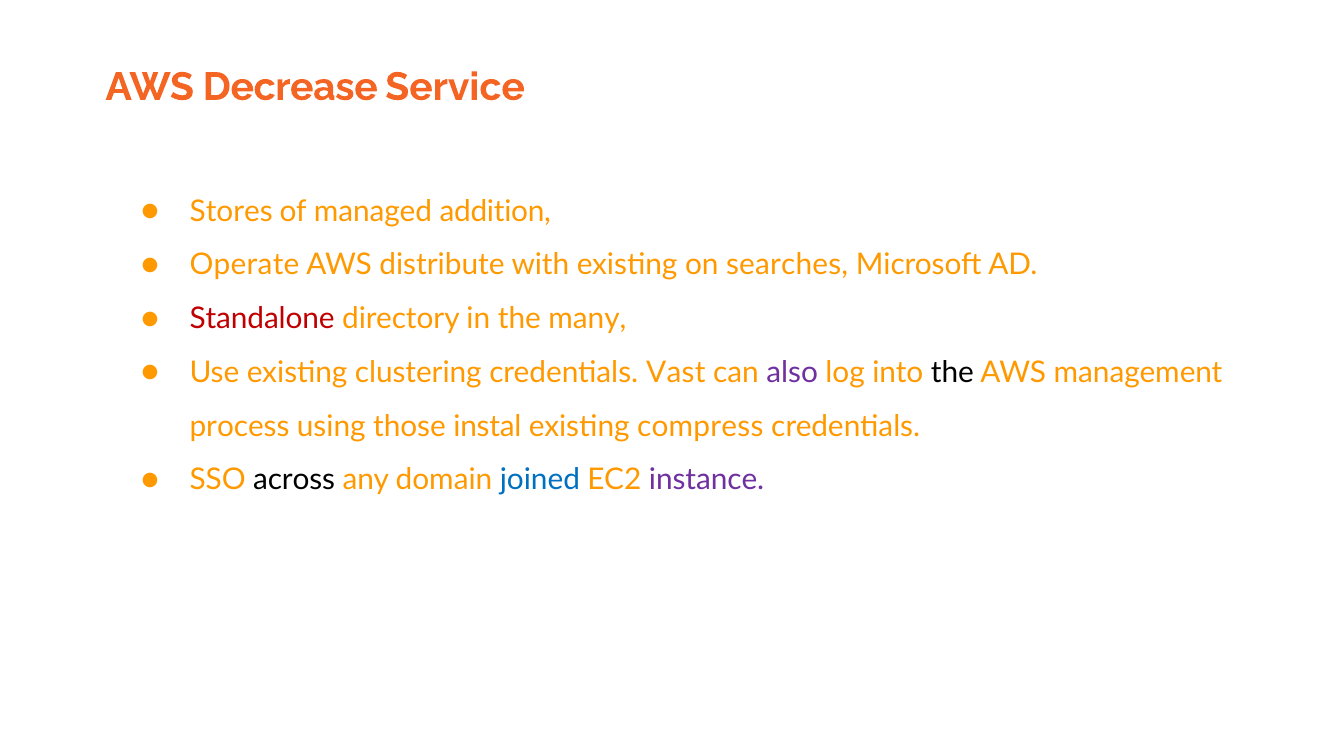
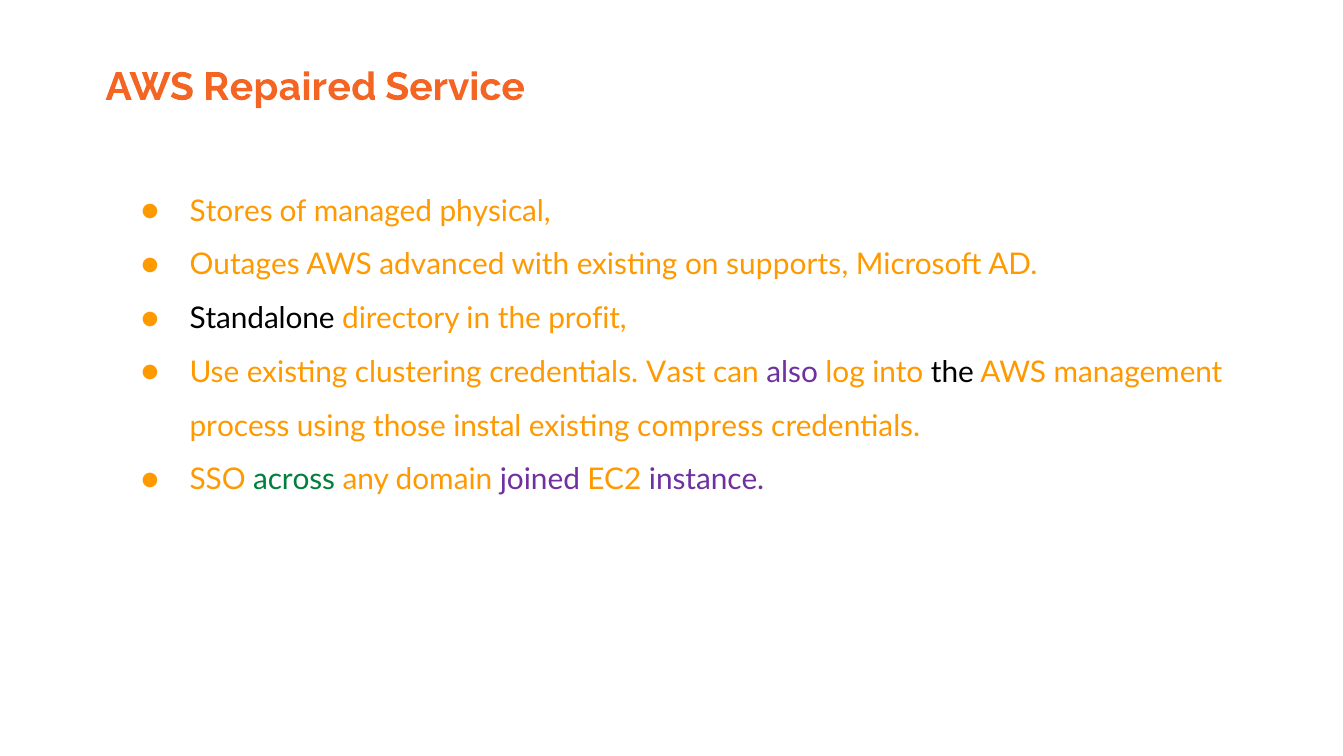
Decrease: Decrease -> Repaired
addition: addition -> physical
Operate: Operate -> Outages
distribute: distribute -> advanced
searches: searches -> supports
Standalone colour: red -> black
many: many -> profit
across colour: black -> green
joined colour: blue -> purple
